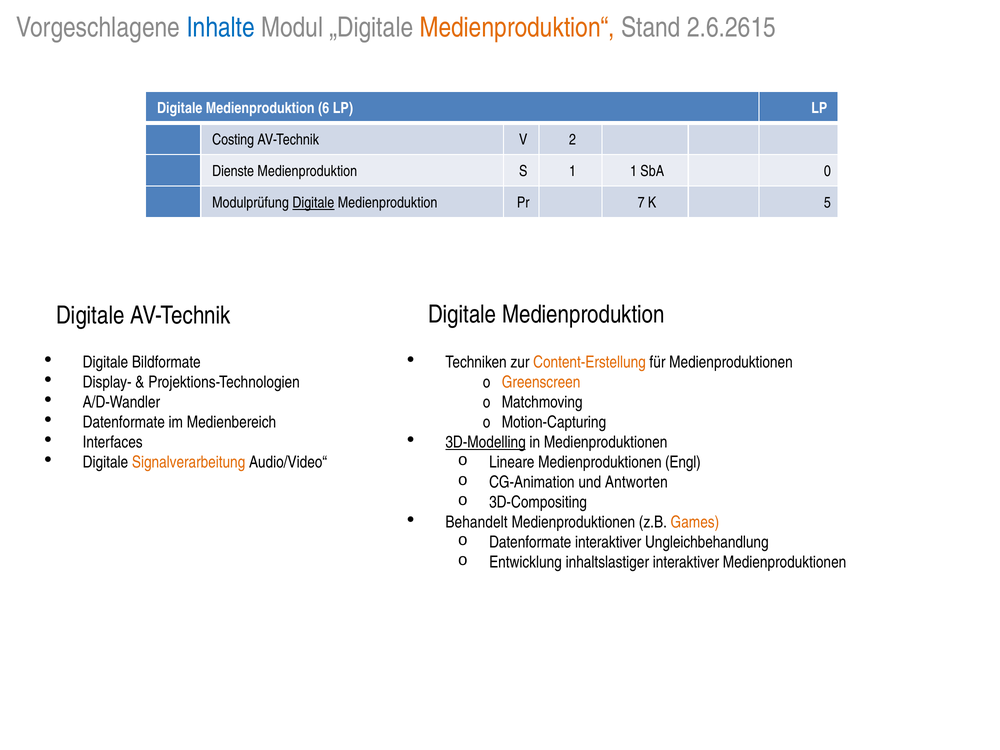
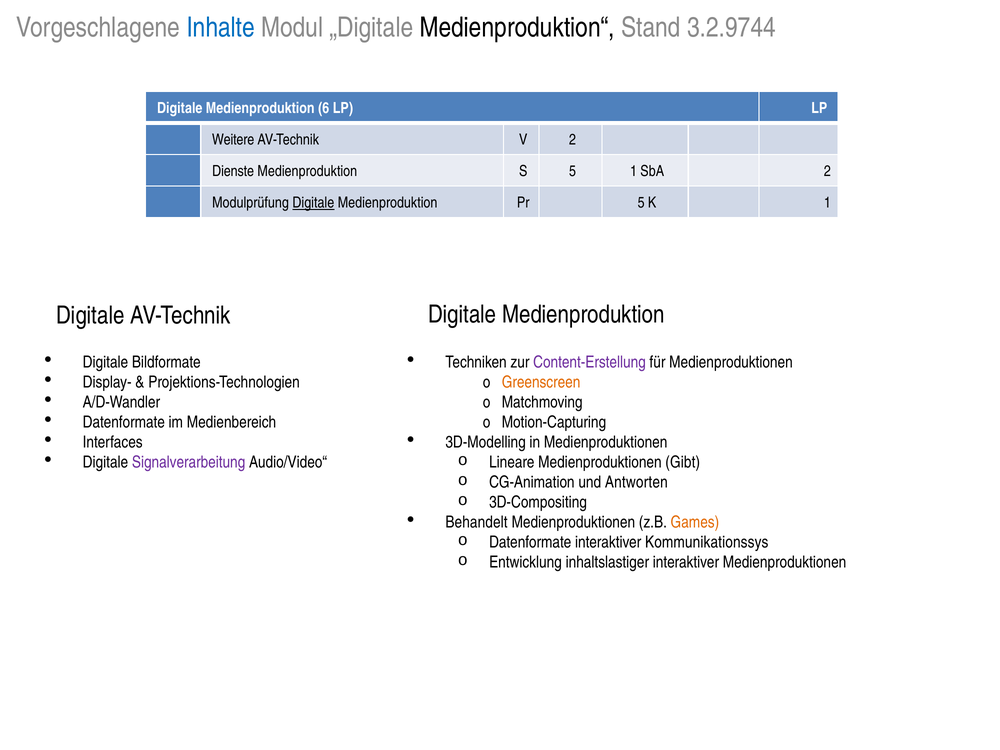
Medienproduktion“ colour: orange -> black
2.6.2615: 2.6.2615 -> 3.2.9744
Costing: Costing -> Weitere
S 1: 1 -> 5
SbA 0: 0 -> 2
Pr 7: 7 -> 5
K 5: 5 -> 1
Content-Erstellung colour: orange -> purple
3D-Modelling underline: present -> none
Signalverarbeitung colour: orange -> purple
Engl: Engl -> Gibt
Ungleichbehandlung: Ungleichbehandlung -> Kommunikationssys
